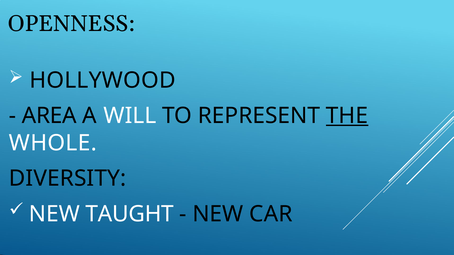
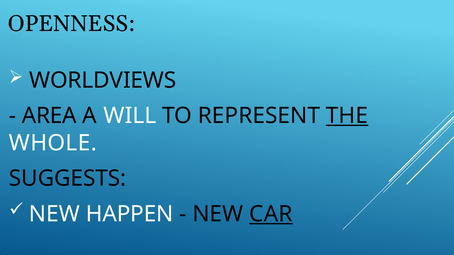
HOLLYWOOD: HOLLYWOOD -> WORLDVIEWS
DIVERSITY: DIVERSITY -> SUGGESTS
TAUGHT: TAUGHT -> HAPPEN
CAR underline: none -> present
